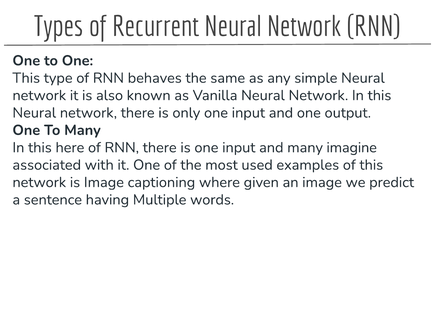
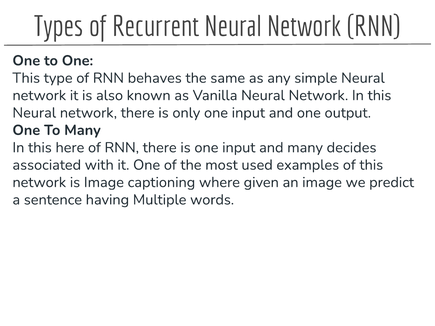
imagine: imagine -> decides
